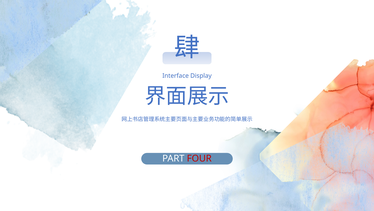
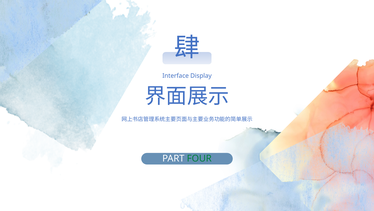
FOUR colour: red -> green
